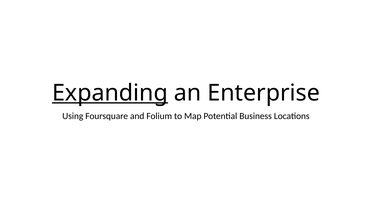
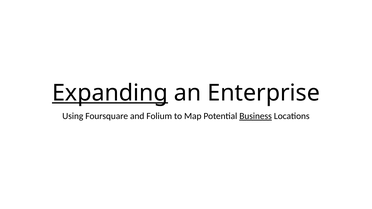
Business underline: none -> present
